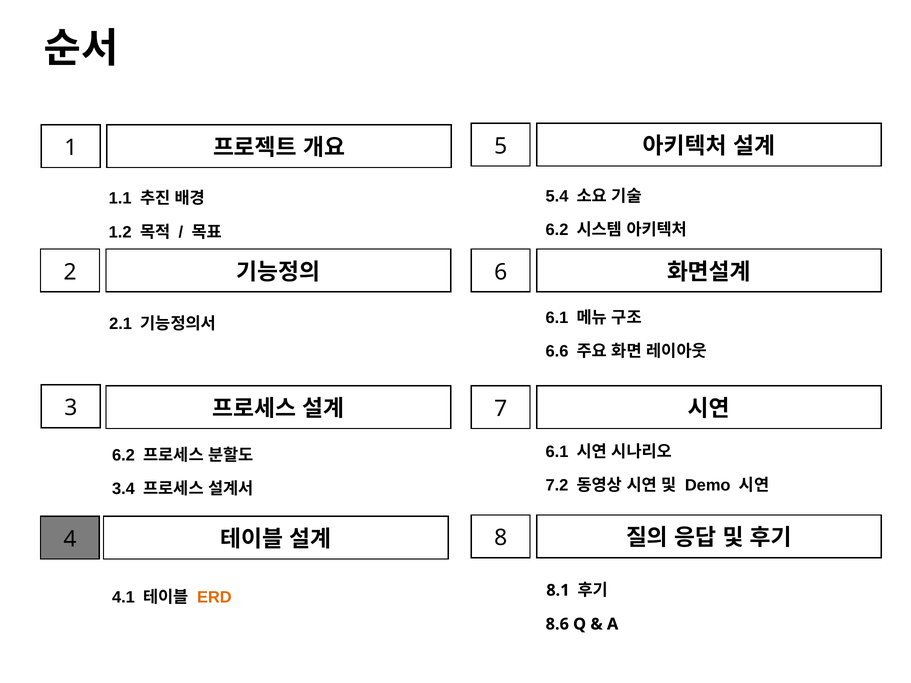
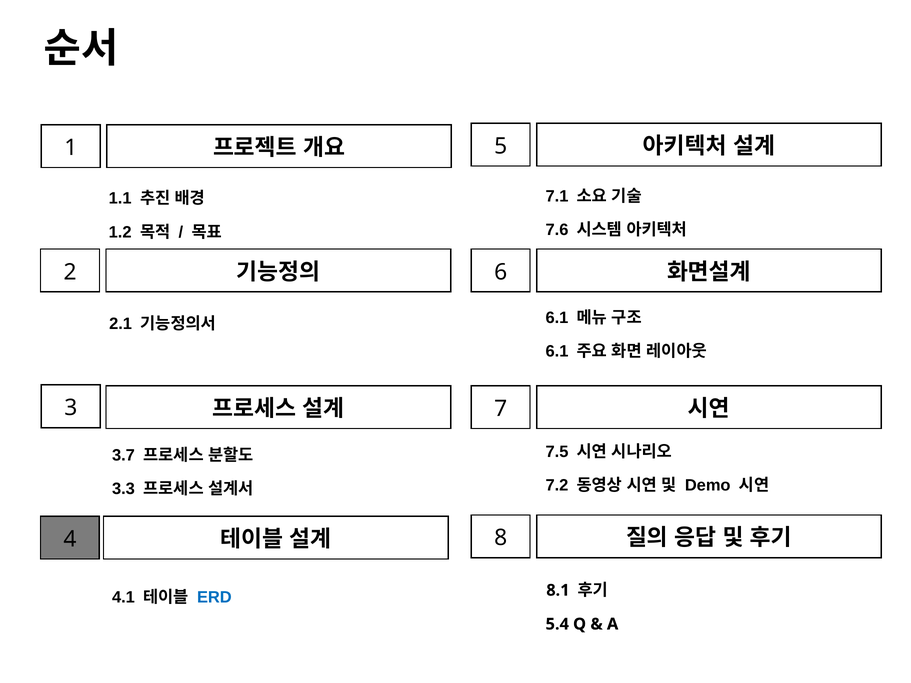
5.4: 5.4 -> 7.1
6.2 at (557, 230): 6.2 -> 7.6
6.6 at (557, 352): 6.6 -> 6.1
6.1 at (557, 452): 6.1 -> 7.5
6.2 at (123, 455): 6.2 -> 3.7
3.4: 3.4 -> 3.3
ERD colour: orange -> blue
8.6: 8.6 -> 5.4
